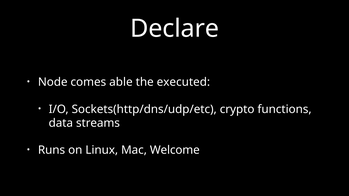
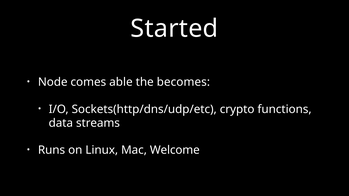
Declare: Declare -> Started
executed: executed -> becomes
